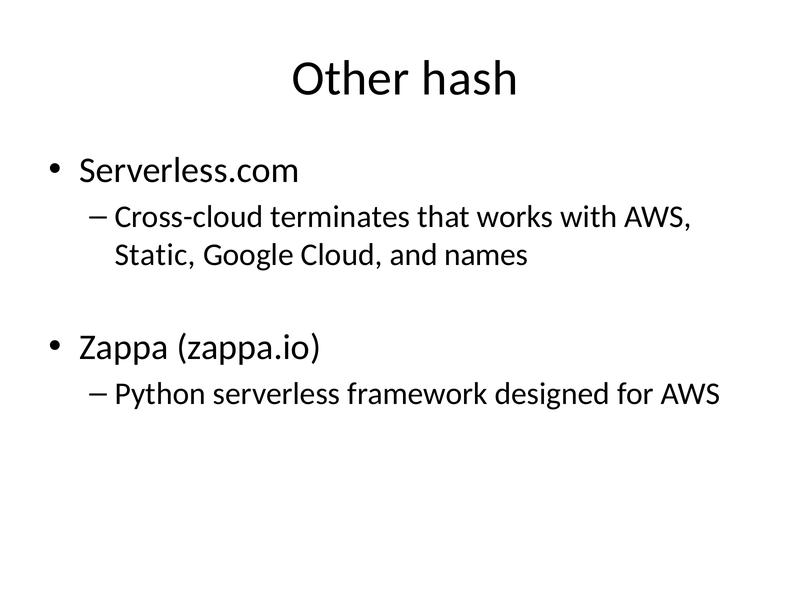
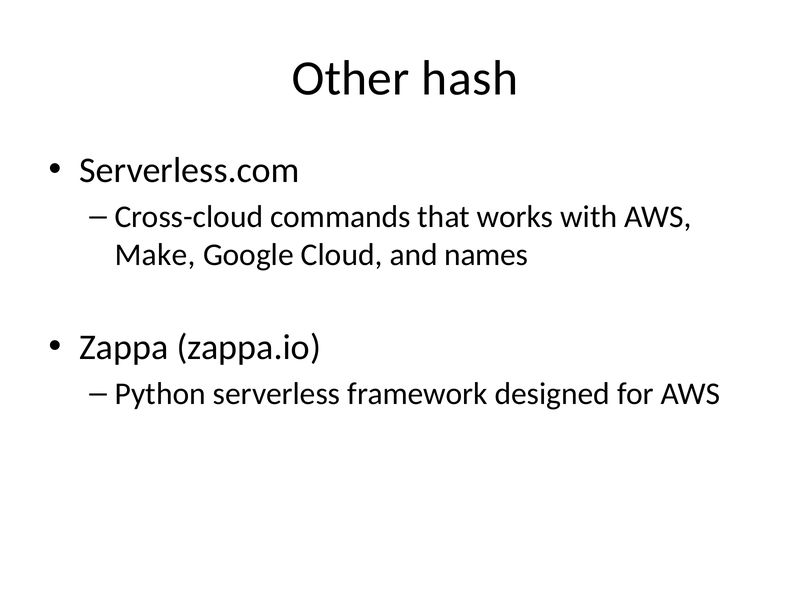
terminates: terminates -> commands
Static: Static -> Make
